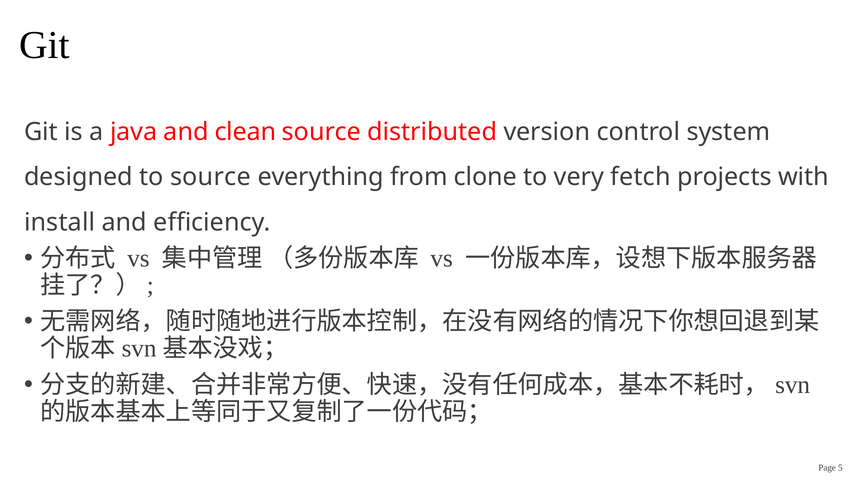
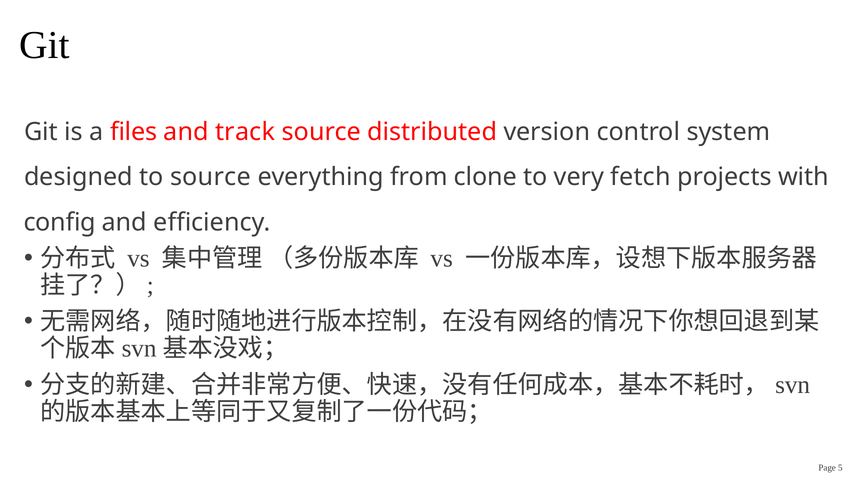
java: java -> files
clean: clean -> track
install: install -> config
